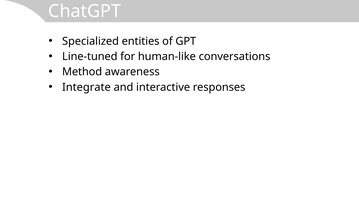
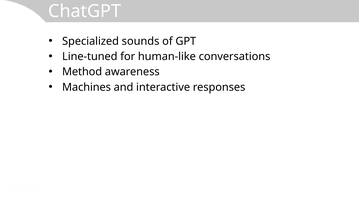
entities: entities -> sounds
Integrate: Integrate -> Machines
